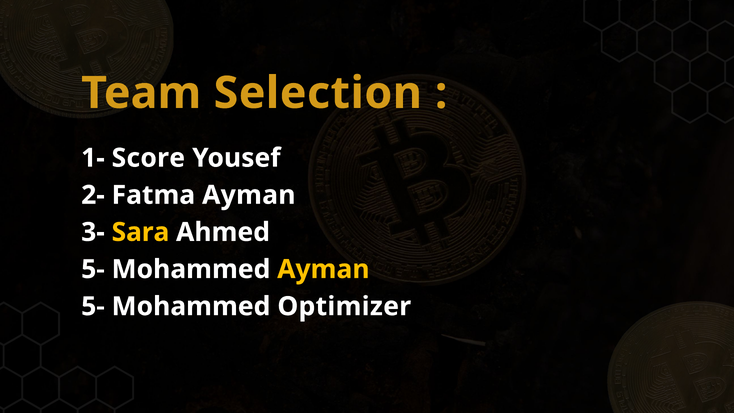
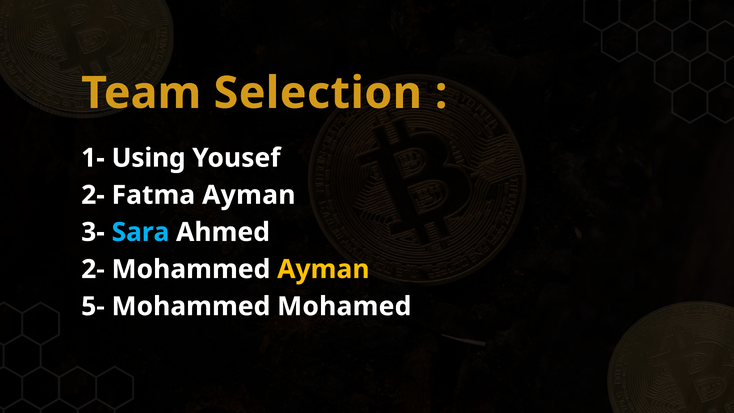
Score: Score -> Using
Sara colour: yellow -> light blue
5- at (93, 269): 5- -> 2-
Optimizer: Optimizer -> Mohamed
